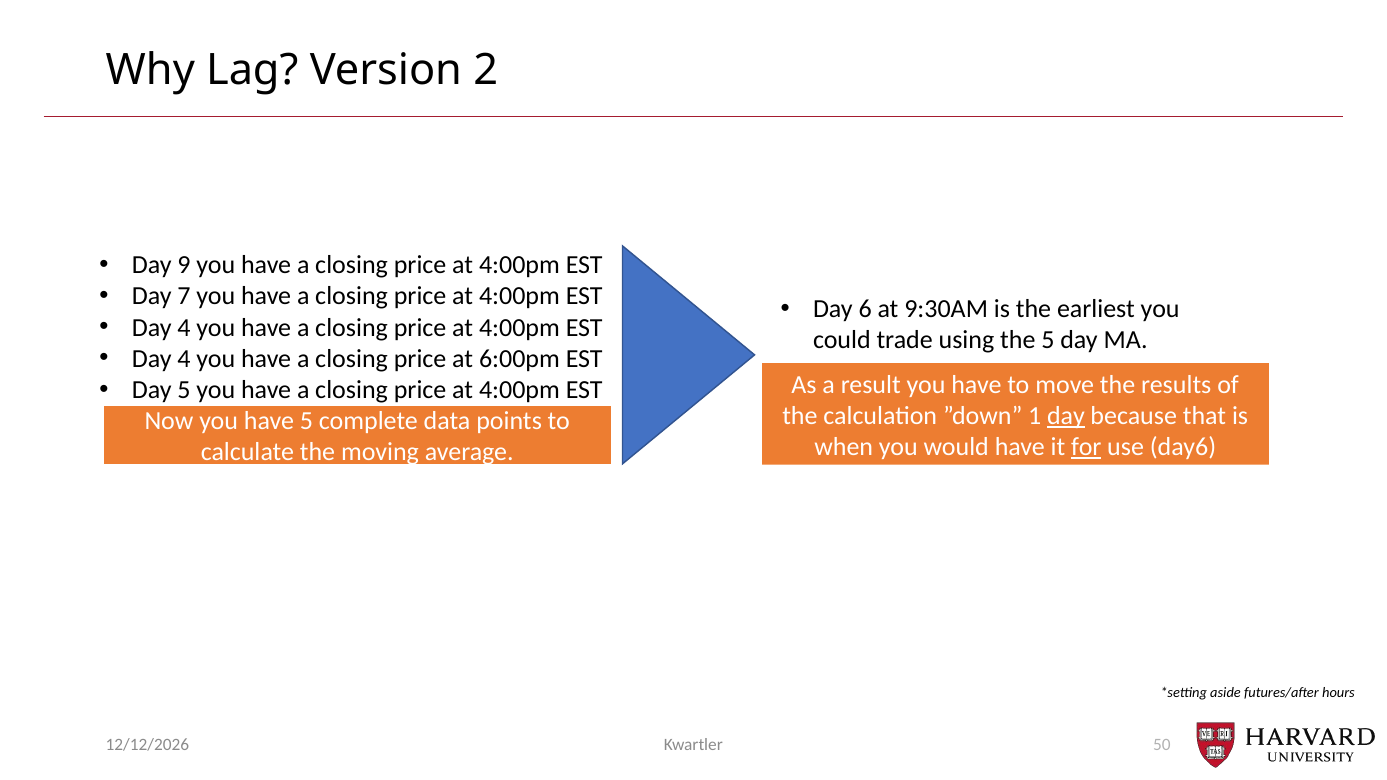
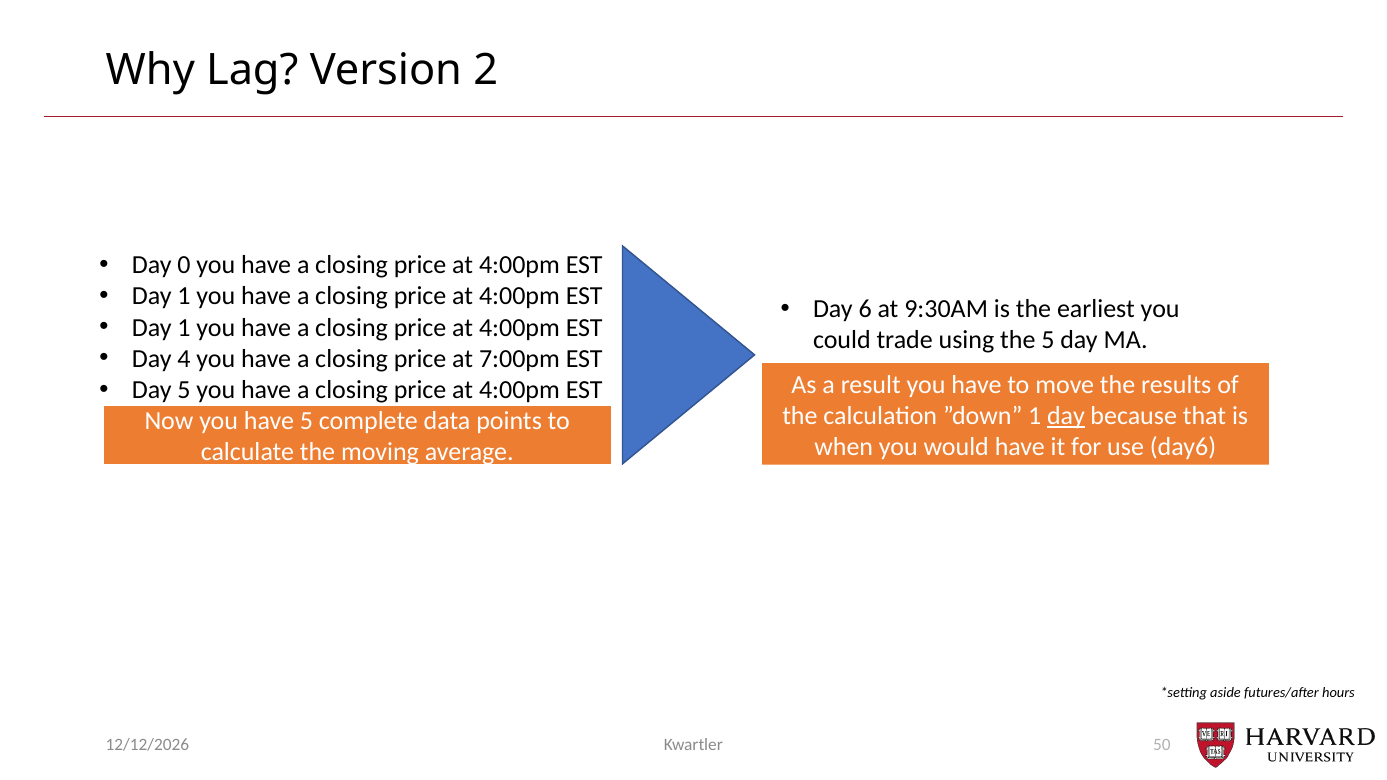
9: 9 -> 0
7 at (184, 296): 7 -> 1
4 at (184, 328): 4 -> 1
6:00pm: 6:00pm -> 7:00pm
for underline: present -> none
